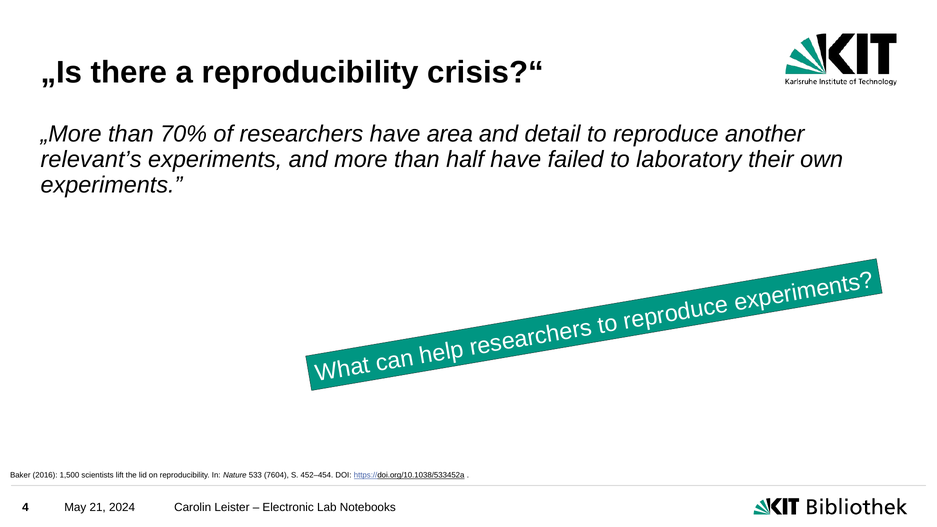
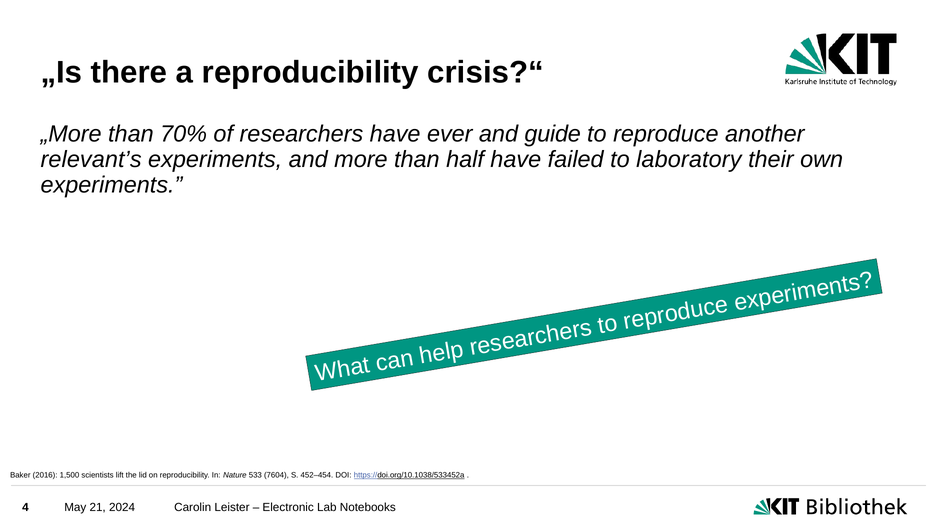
area: area -> ever
detail: detail -> guide
